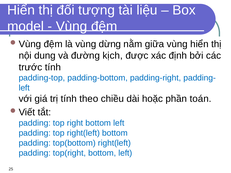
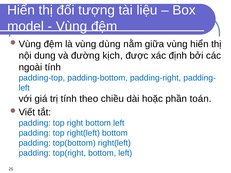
dừng: dừng -> dùng
trước: trước -> ngoài
